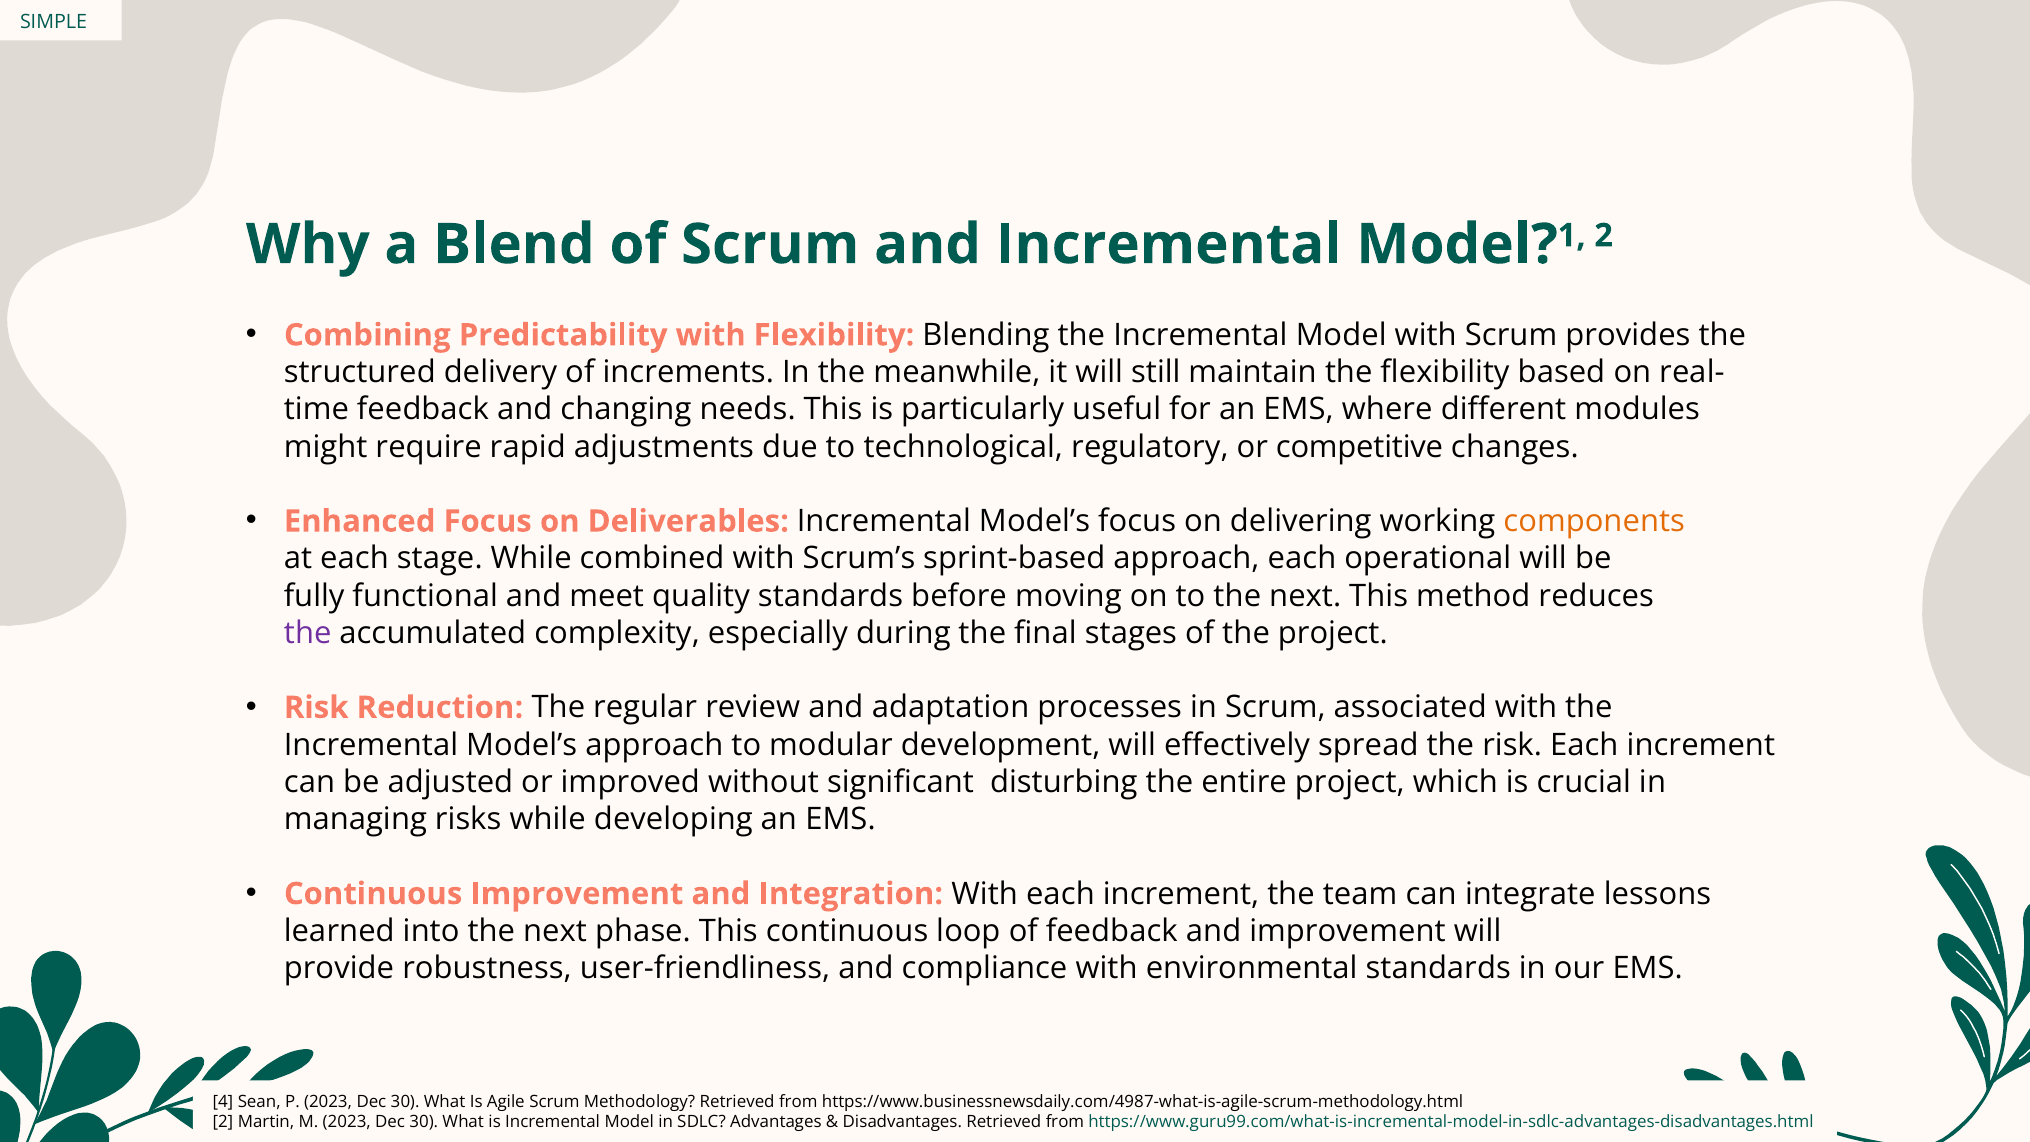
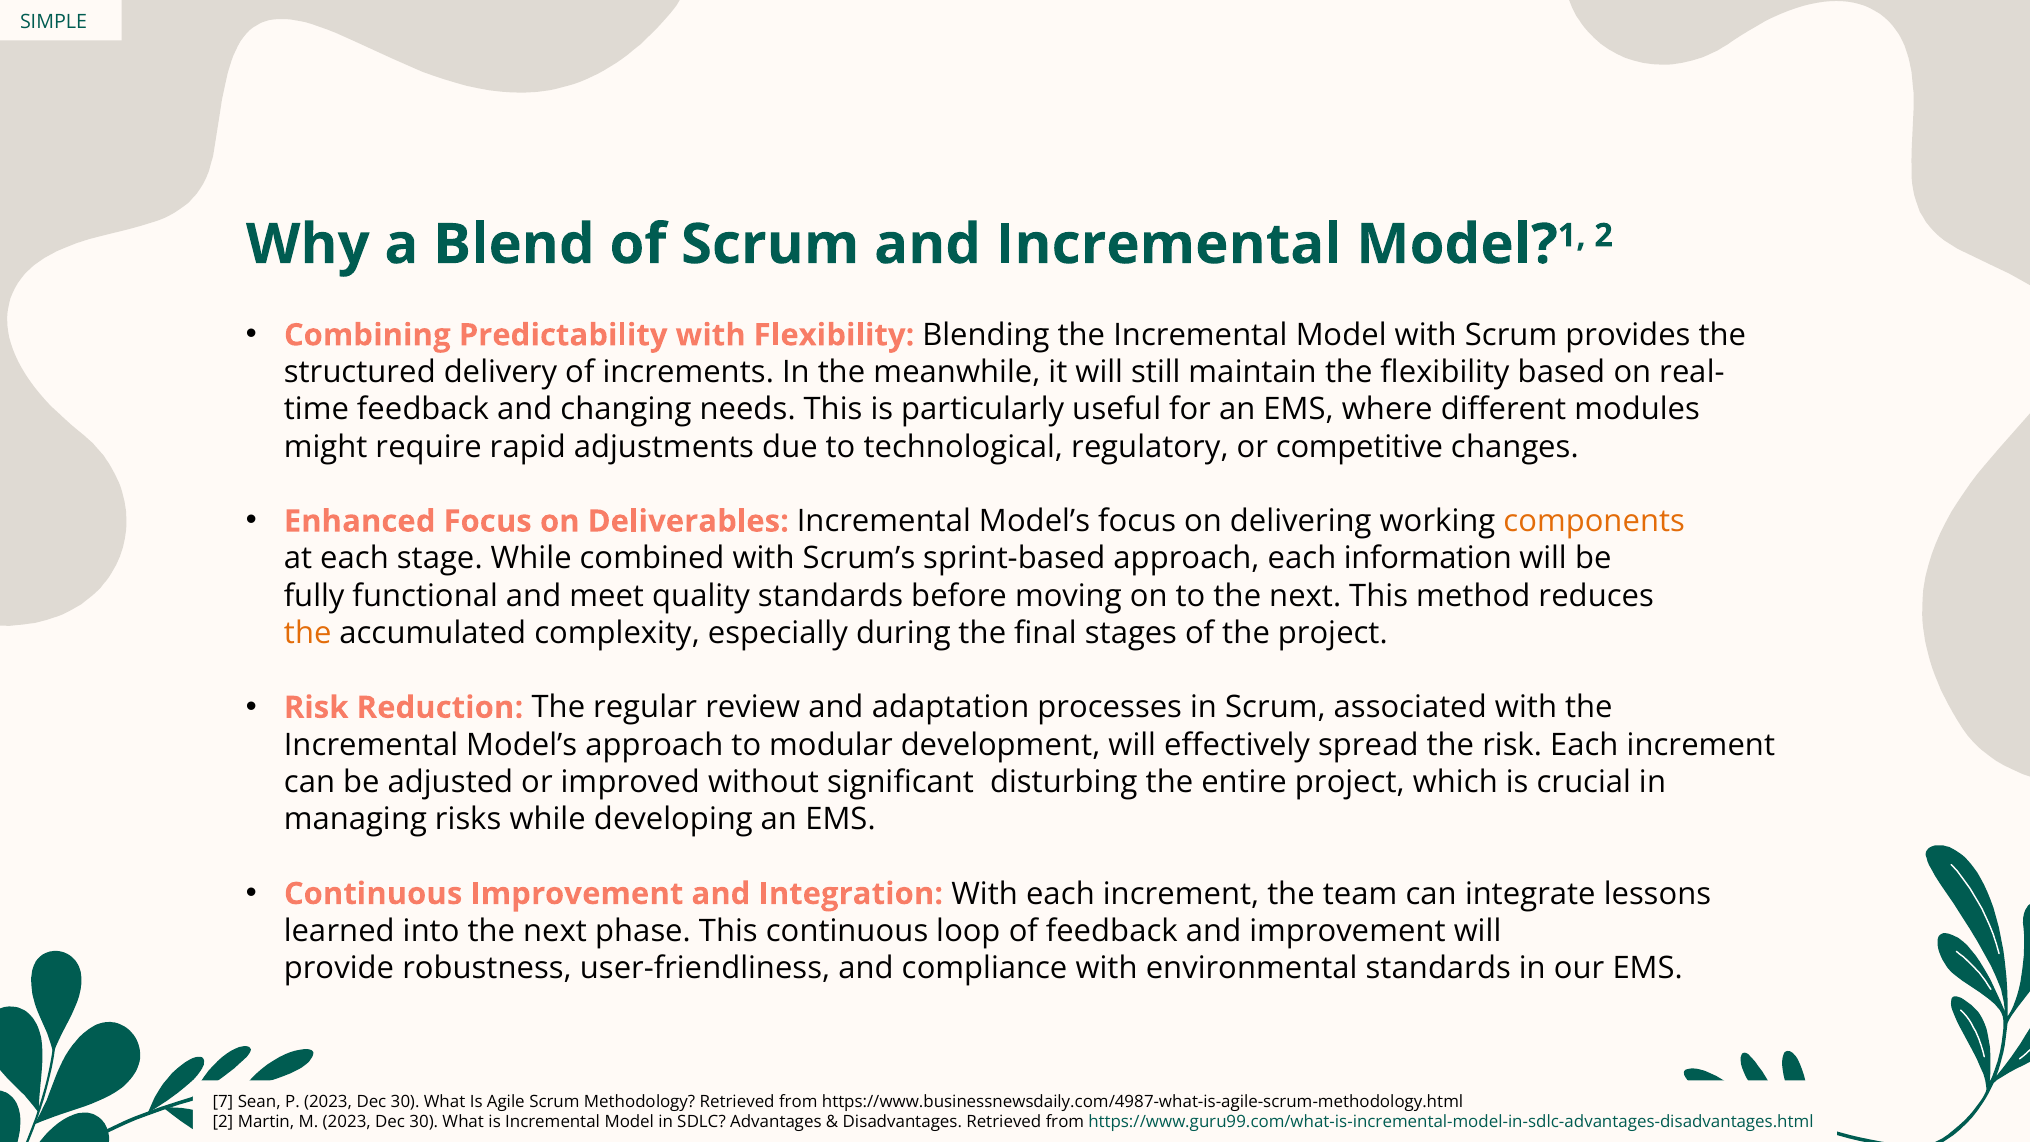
operational: operational -> information
the at (308, 633) colour: purple -> orange
4: 4 -> 7
